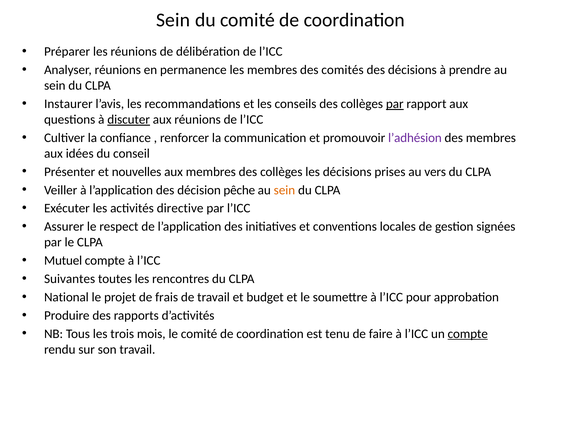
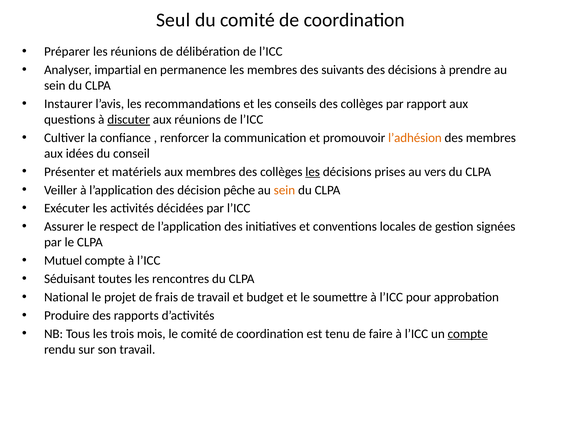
Sein at (173, 20): Sein -> Seul
Analyser réunions: réunions -> impartial
comités: comités -> suivants
par at (395, 104) underline: present -> none
l’adhésion colour: purple -> orange
nouvelles: nouvelles -> matériels
les at (313, 172) underline: none -> present
directive: directive -> décidées
Suivantes: Suivantes -> Séduisant
